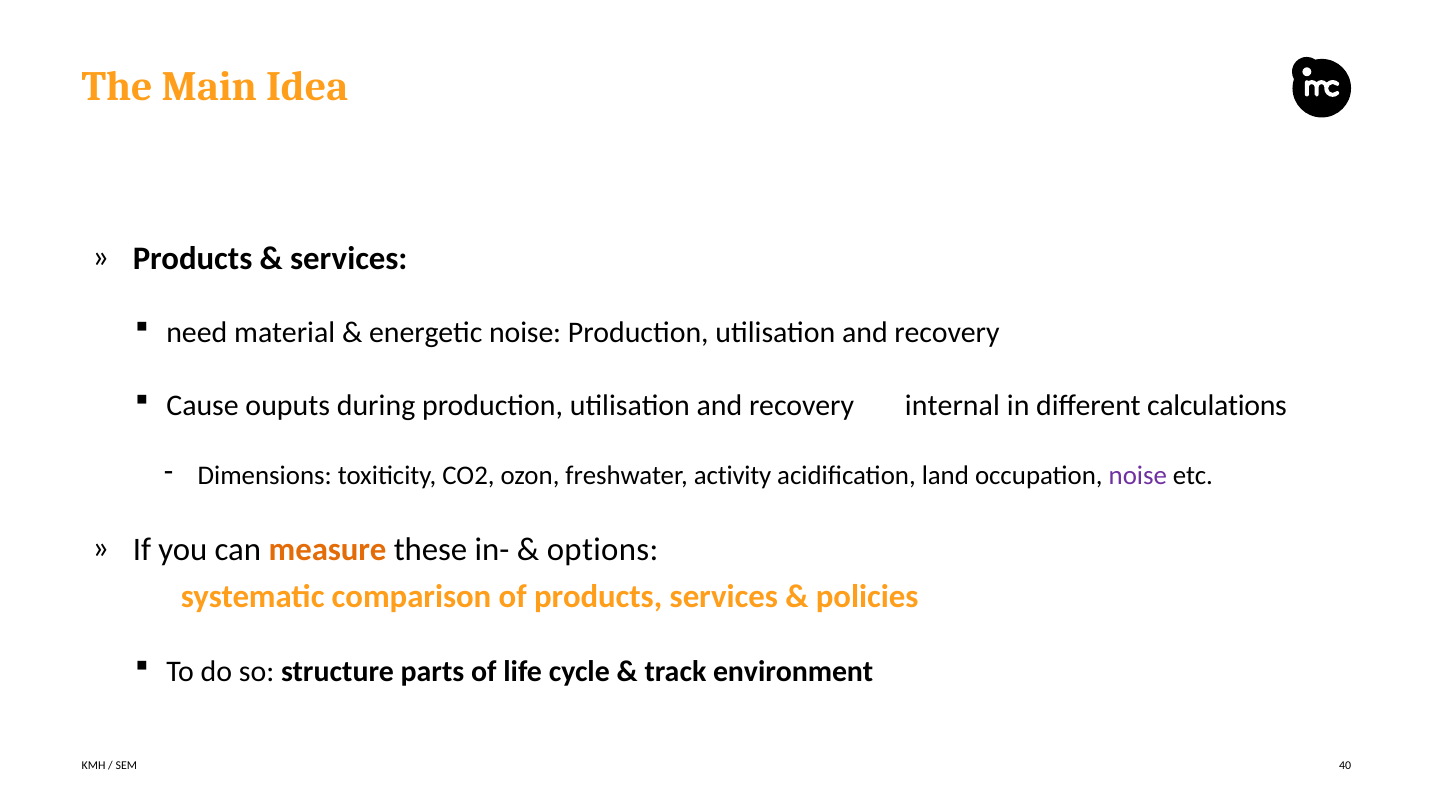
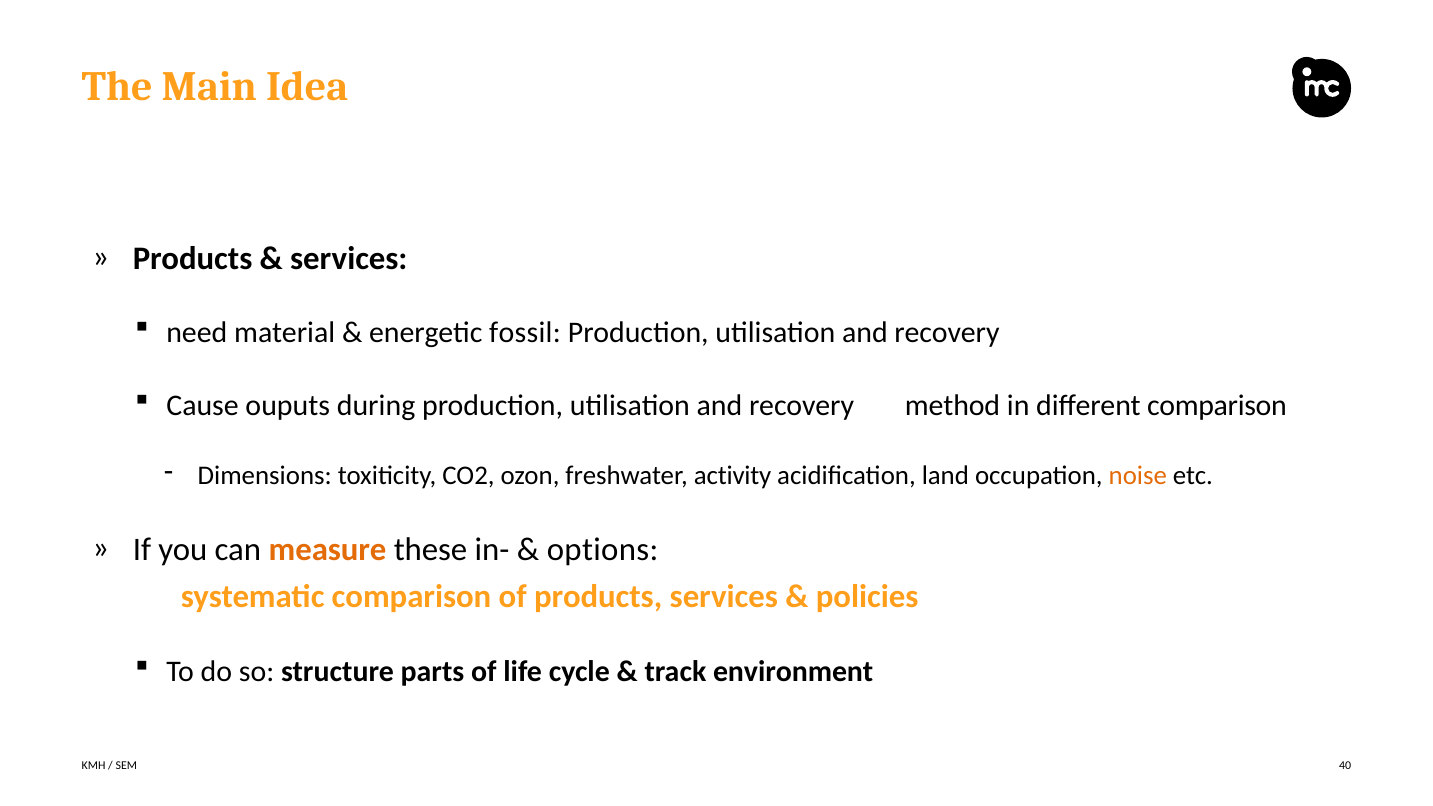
energetic noise: noise -> fossil
internal: internal -> method
different calculations: calculations -> comparison
noise at (1138, 476) colour: purple -> orange
